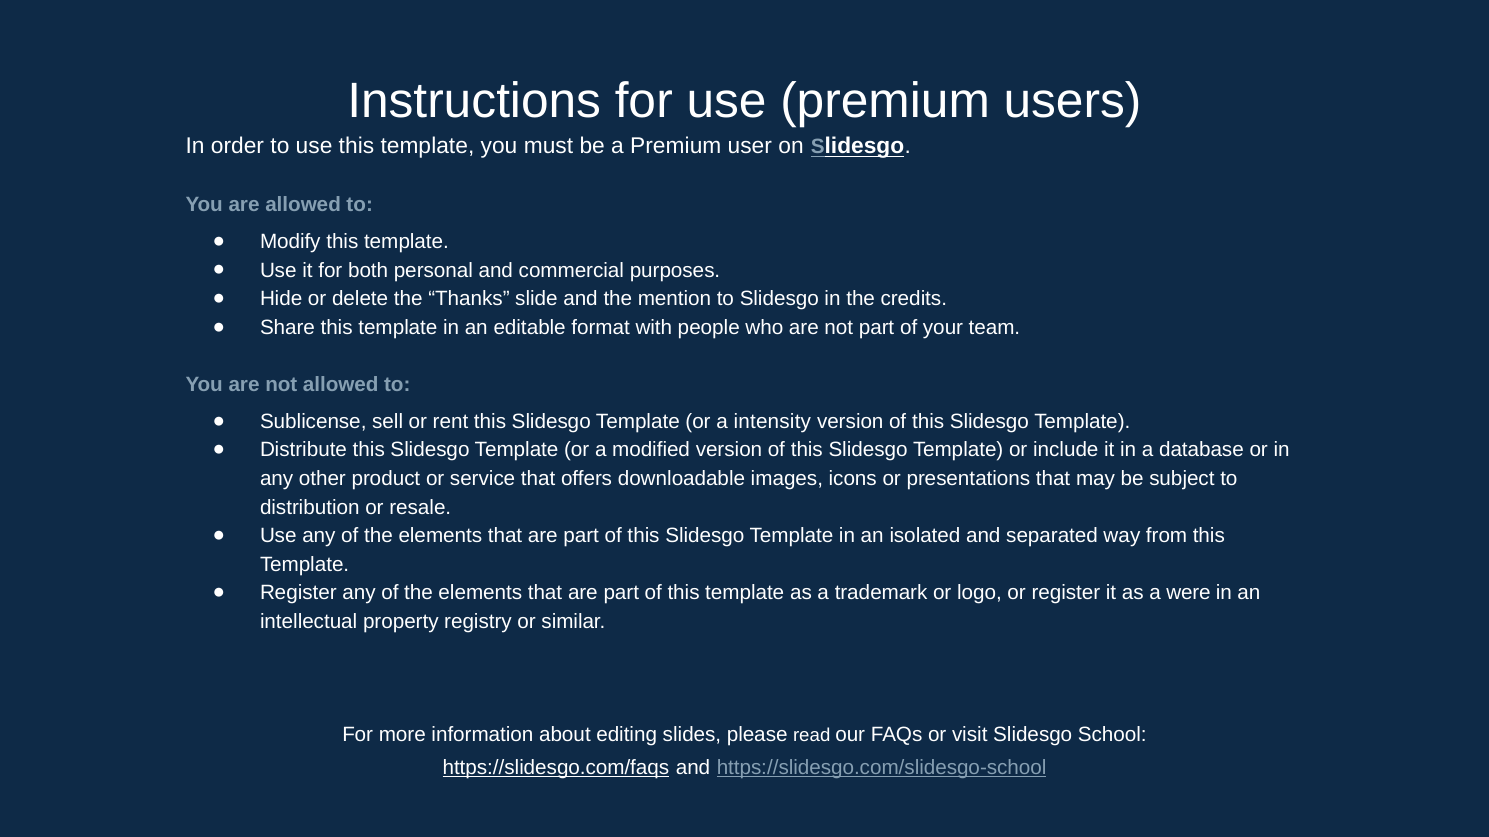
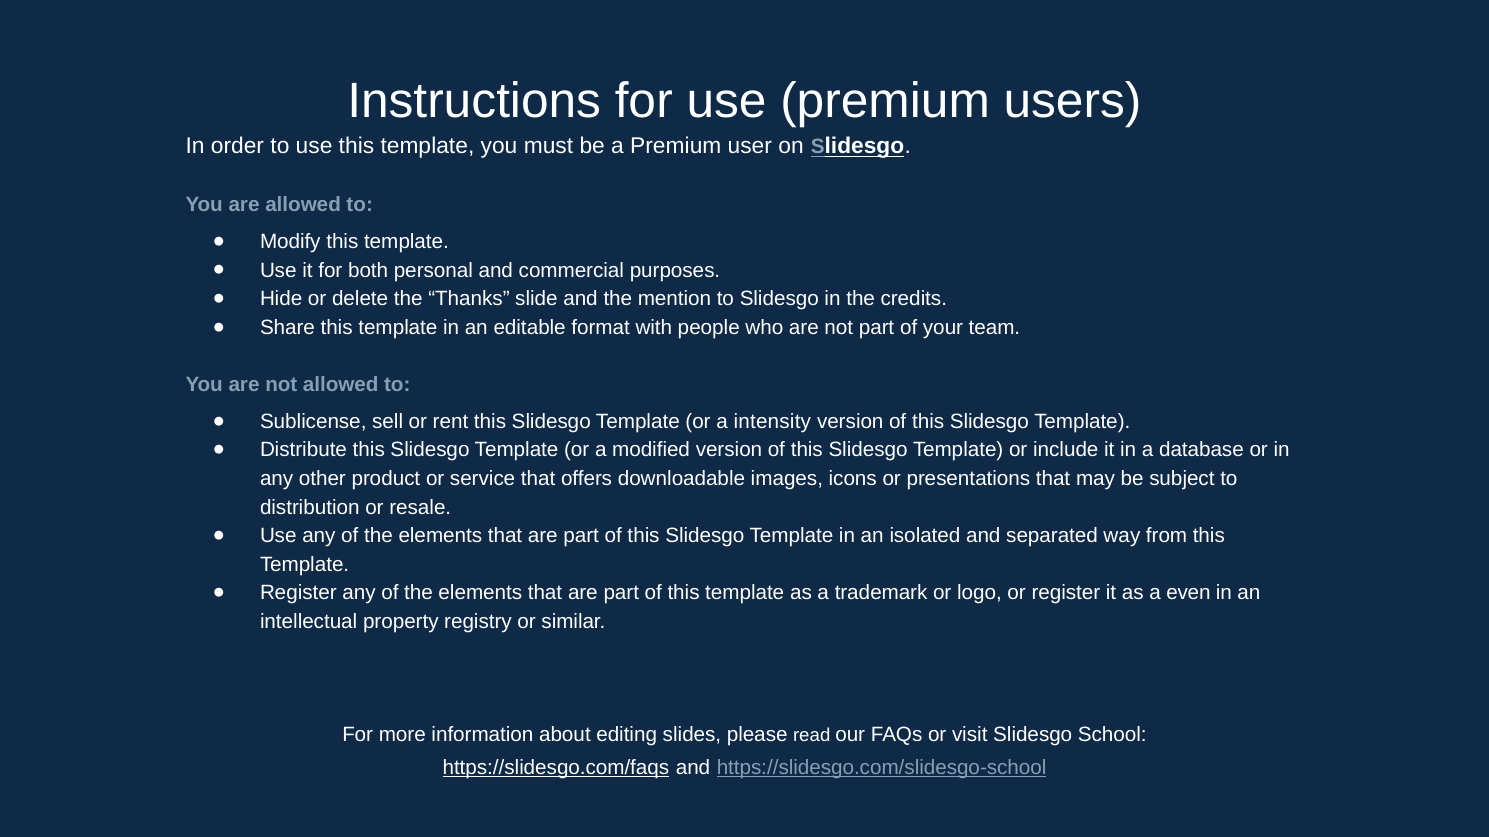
were: were -> even
